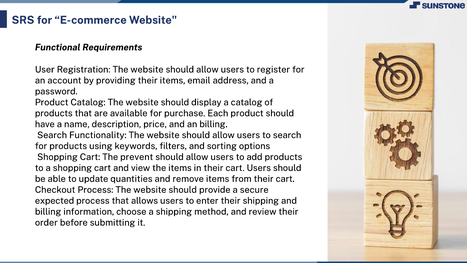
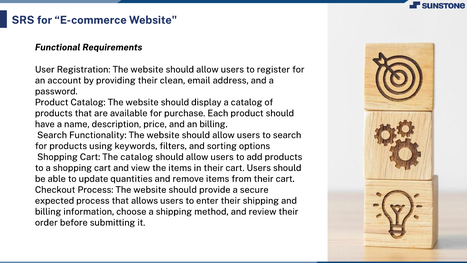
their items: items -> clean
The prevent: prevent -> catalog
